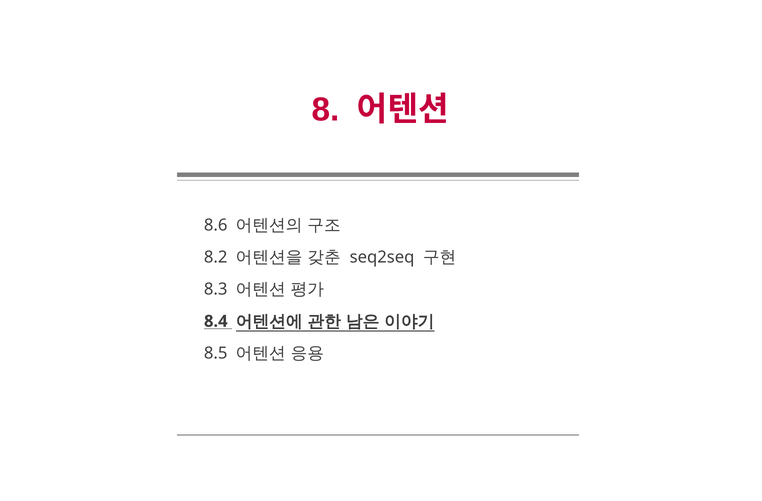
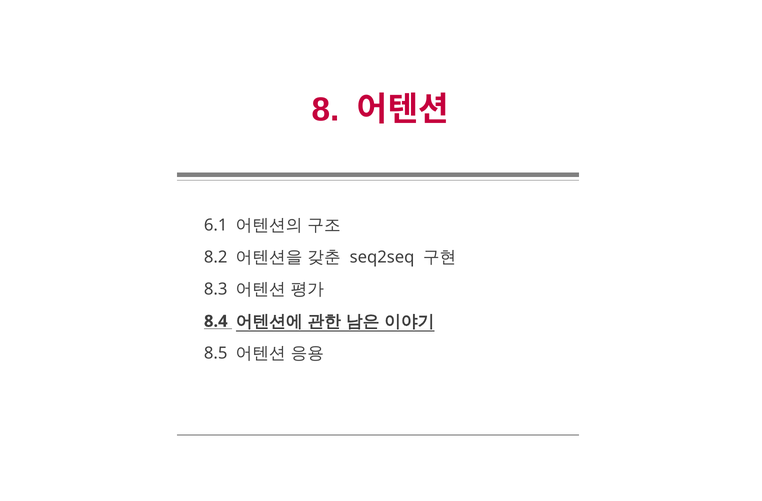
8.6: 8.6 -> 6.1
